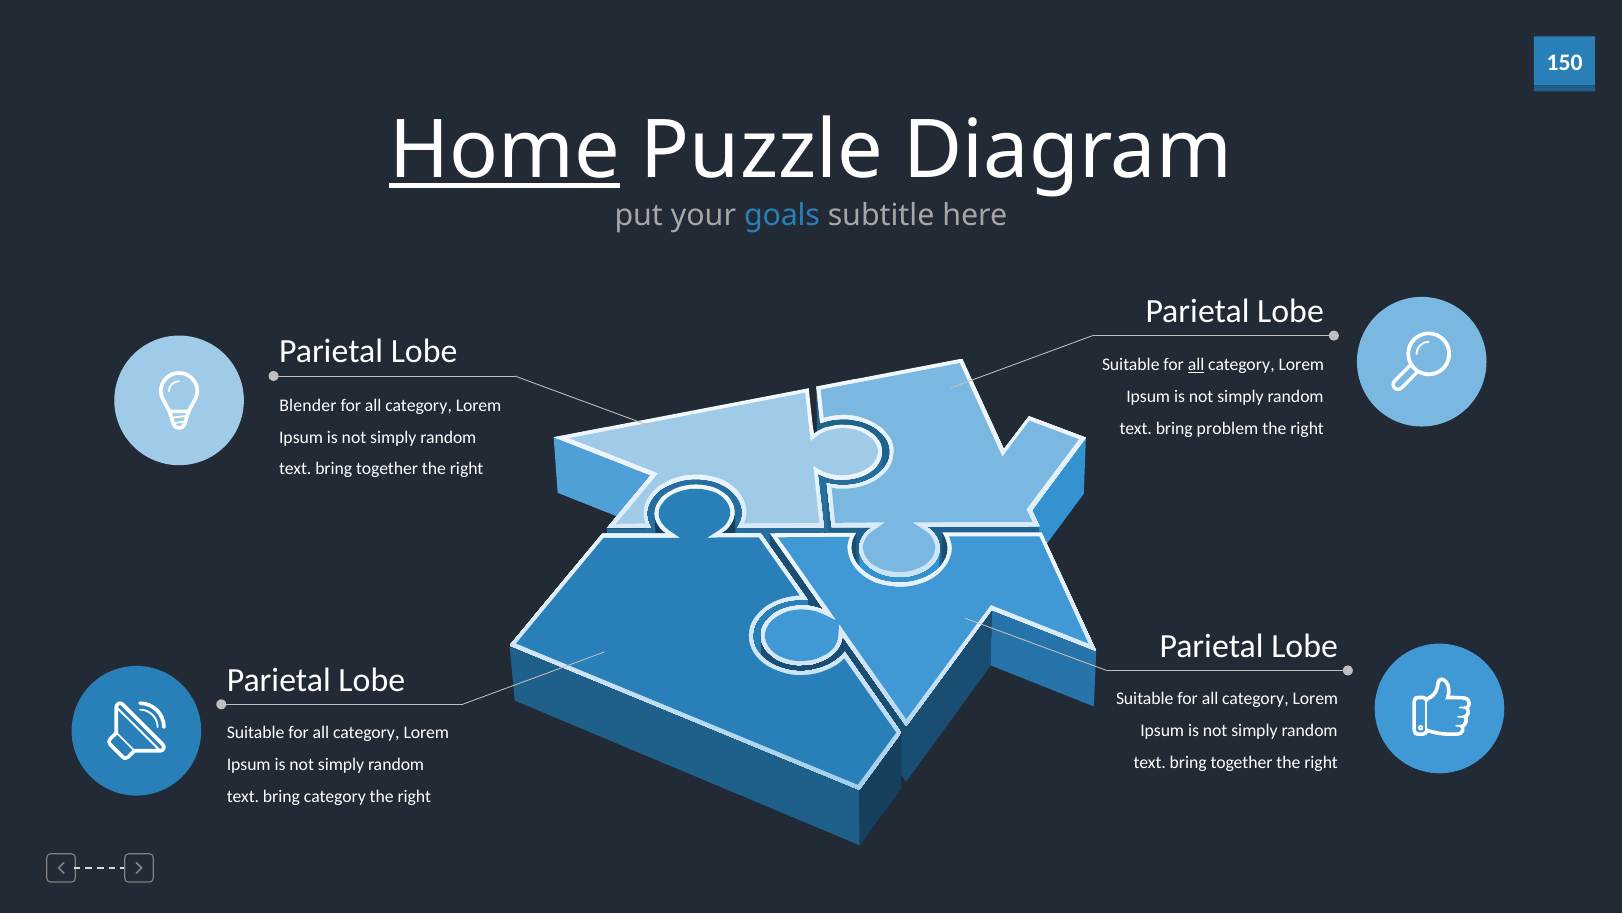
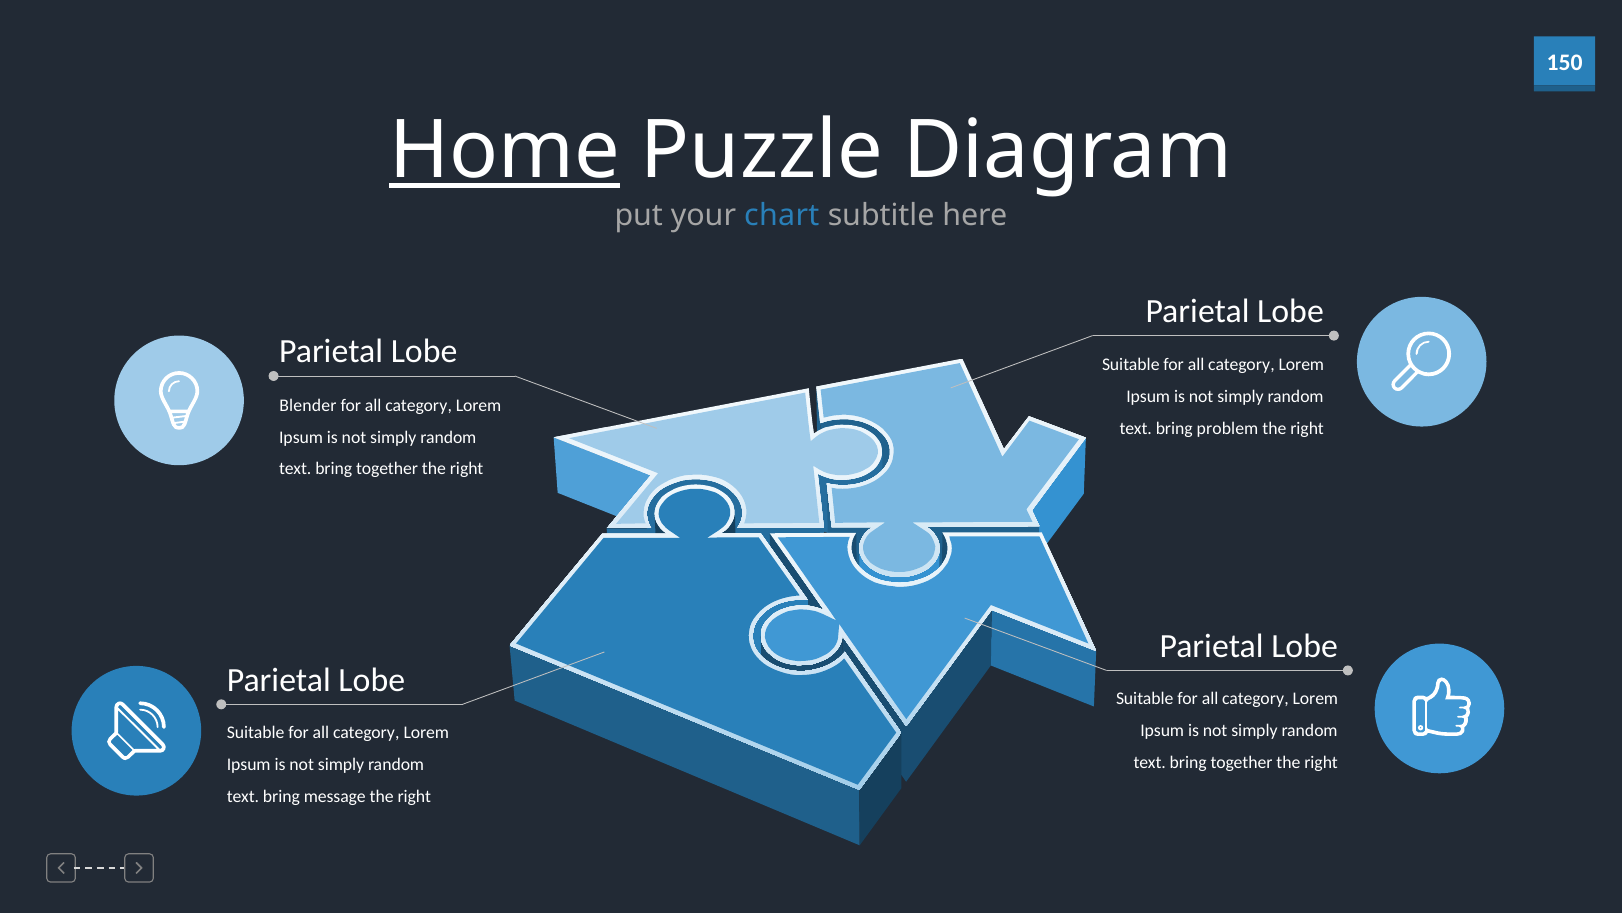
goals: goals -> chart
all at (1196, 365) underline: present -> none
bring category: category -> message
